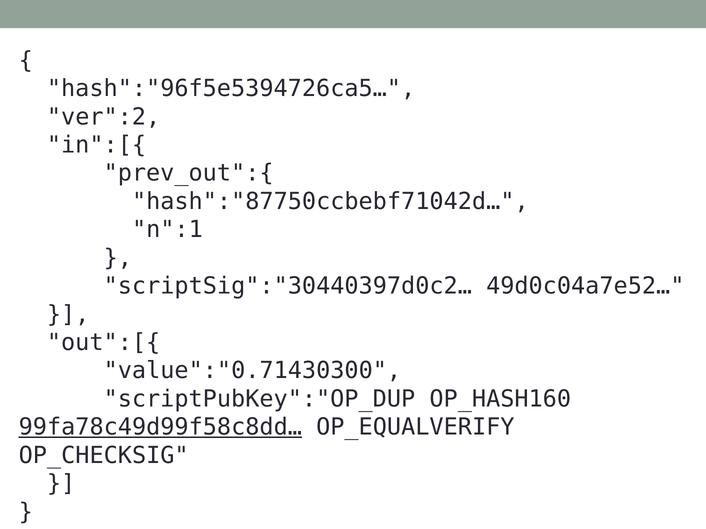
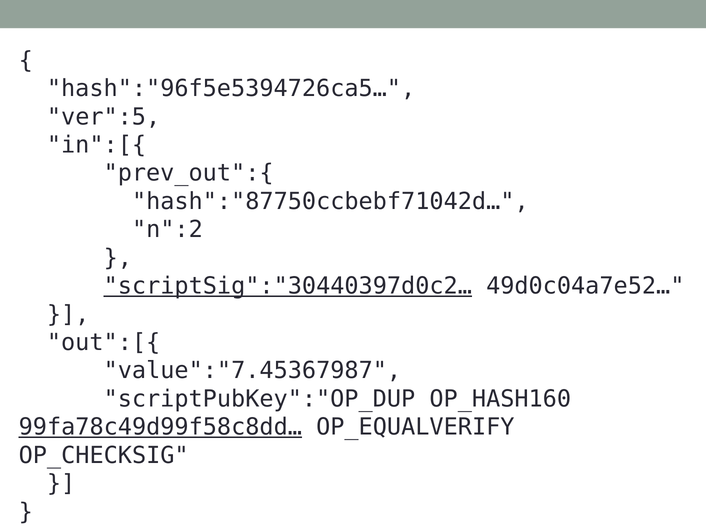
ver":2: ver":2 -> ver":5
n":1: n":1 -> n":2
scriptSig":"30440397d0c2… underline: none -> present
value":"0.71430300: value":"0.71430300 -> value":"7.45367987
